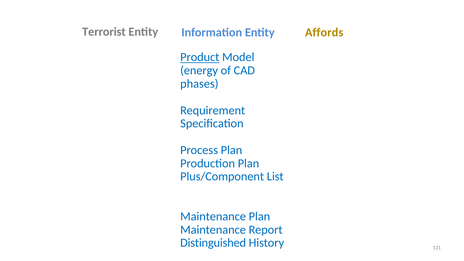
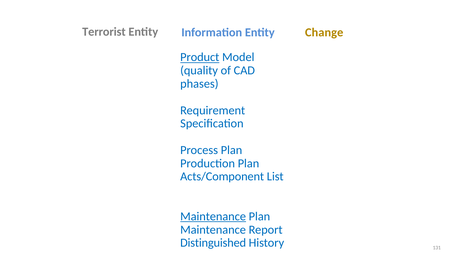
Affords: Affords -> Change
energy: energy -> quality
Plus/Component: Plus/Component -> Acts/Component
Maintenance at (213, 216) underline: none -> present
